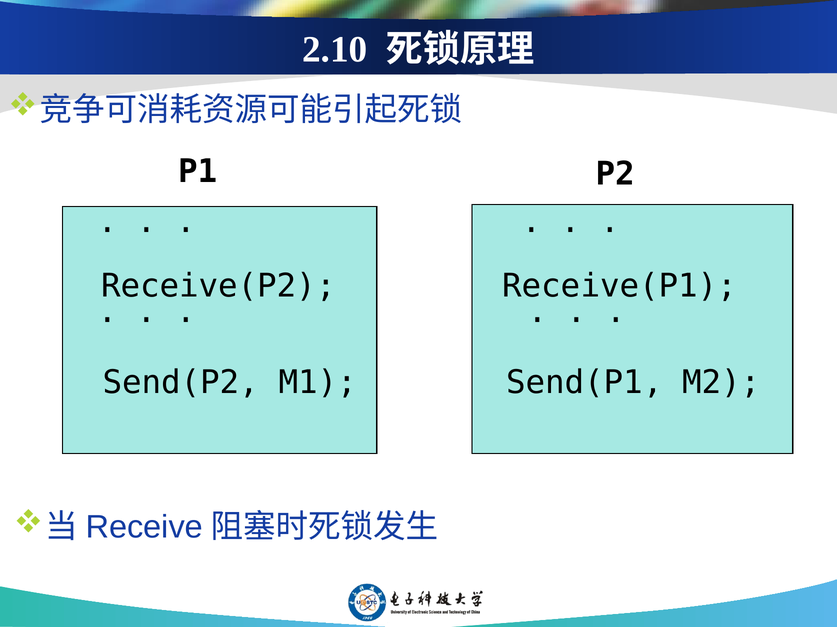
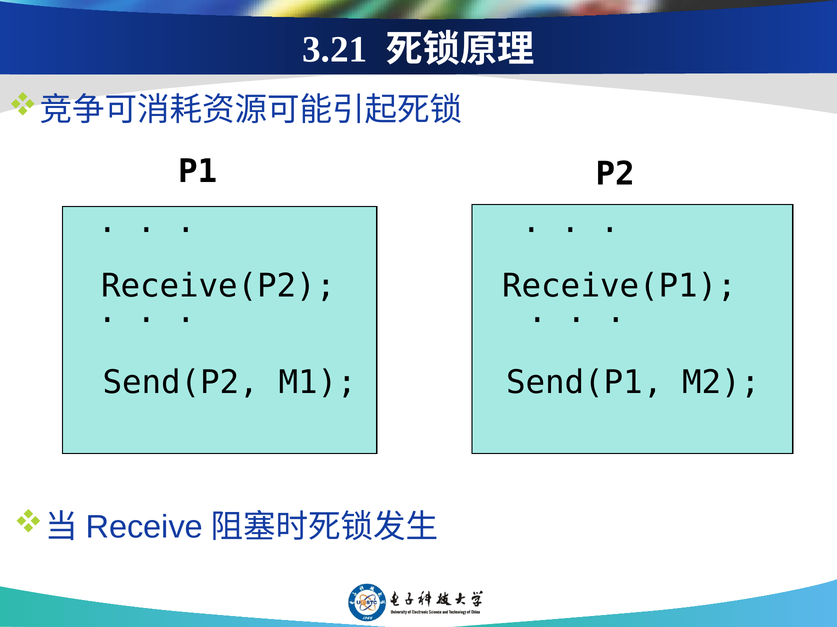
2.10: 2.10 -> 3.21
